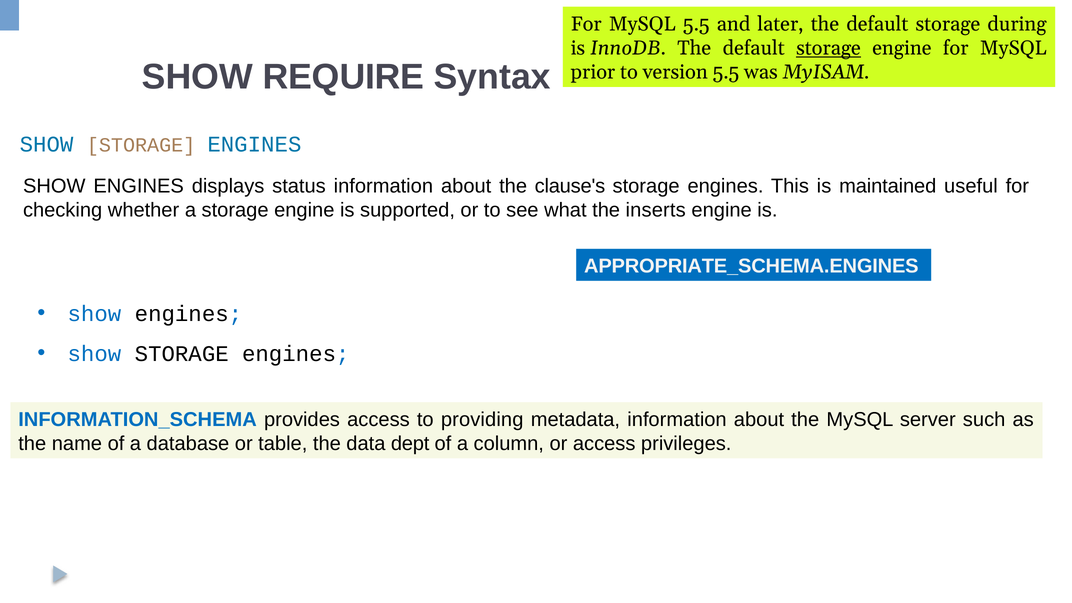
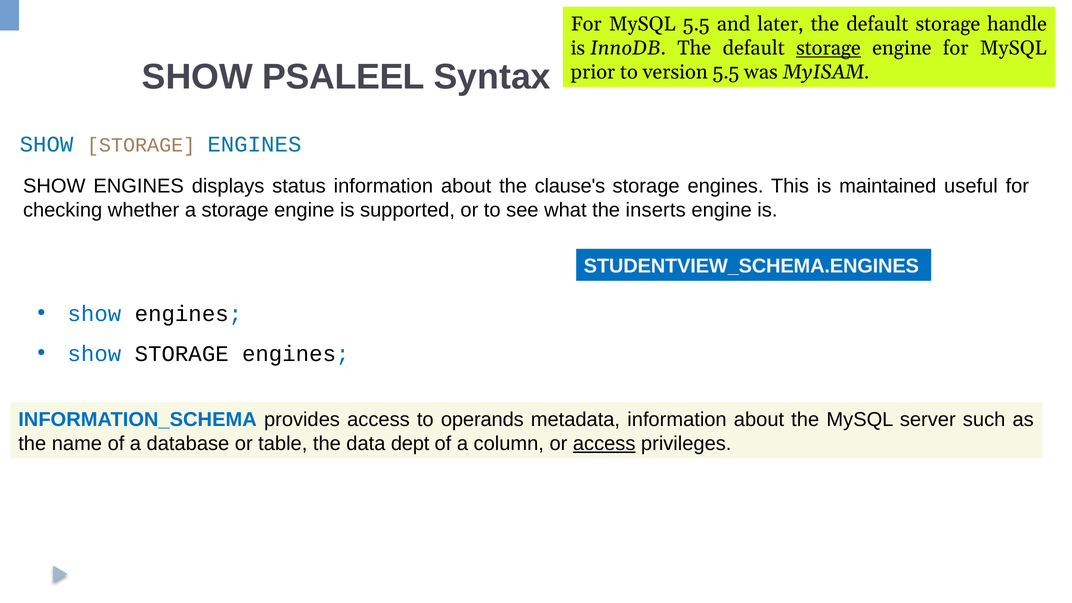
during: during -> handle
REQUIRE: REQUIRE -> PSALEEL
APPROPRIATE_SCHEMA.ENGINES: APPROPRIATE_SCHEMA.ENGINES -> STUDENTVIEW_SCHEMA.ENGINES
providing: providing -> operands
access at (604, 444) underline: none -> present
